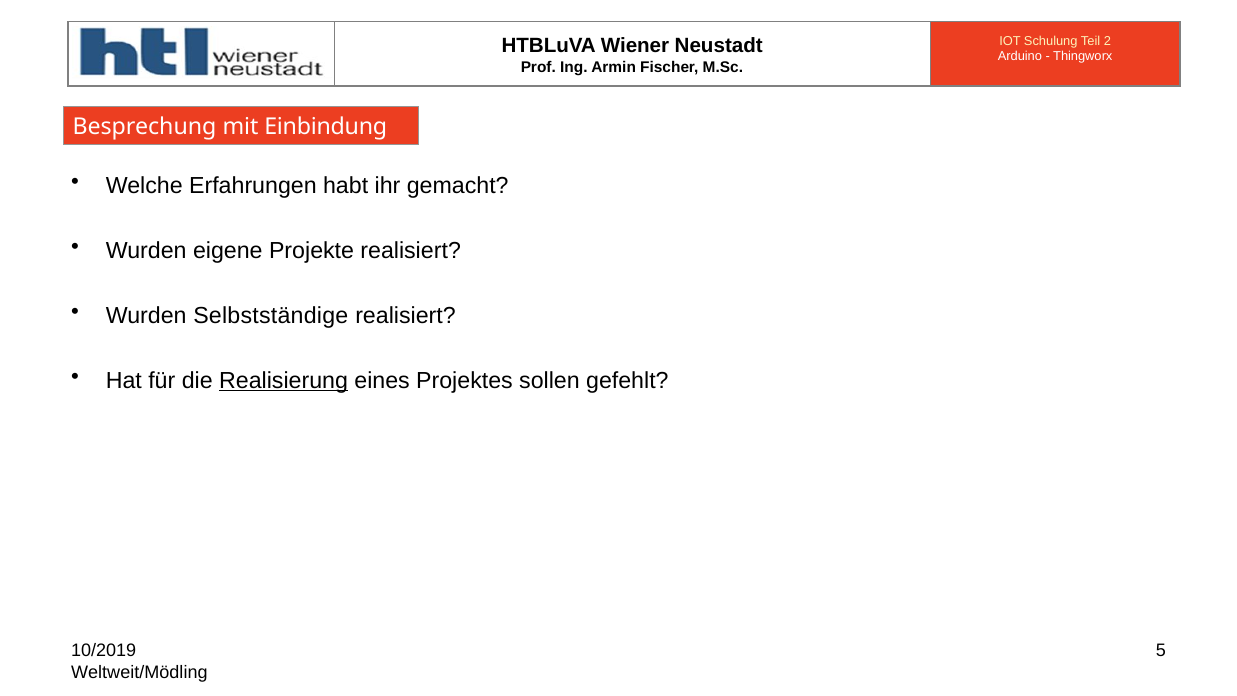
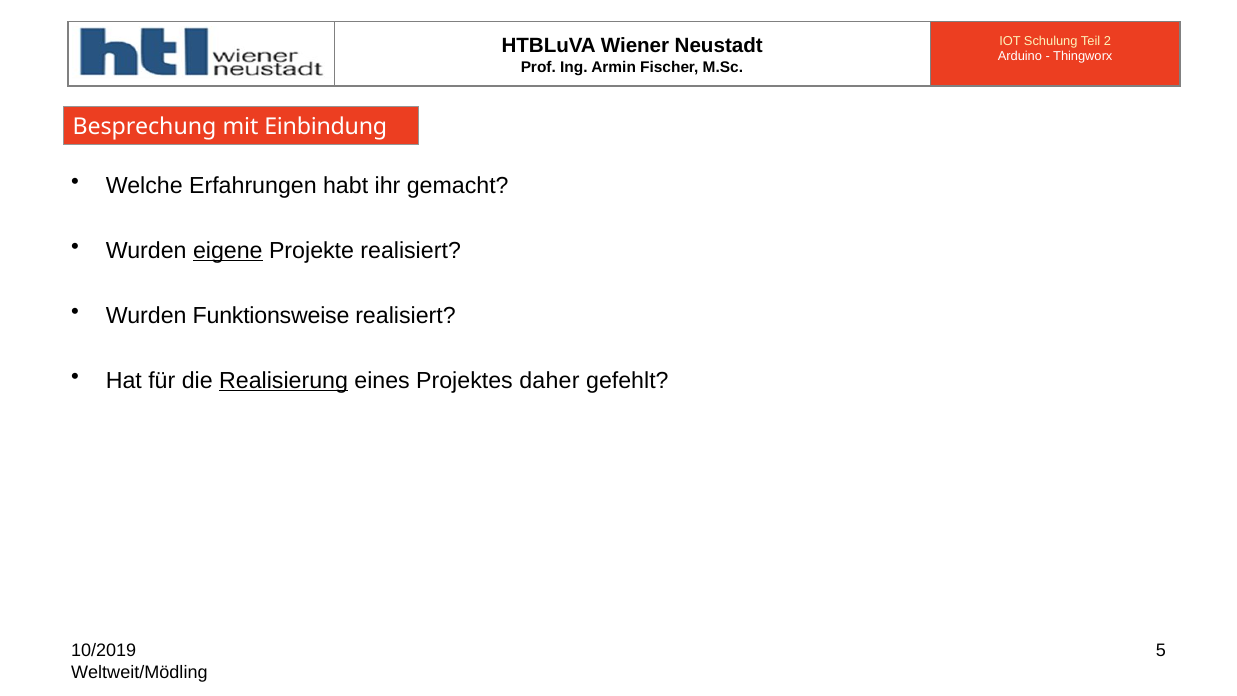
eigene underline: none -> present
Selbstständige: Selbstständige -> Funktionsweise
sollen: sollen -> daher
